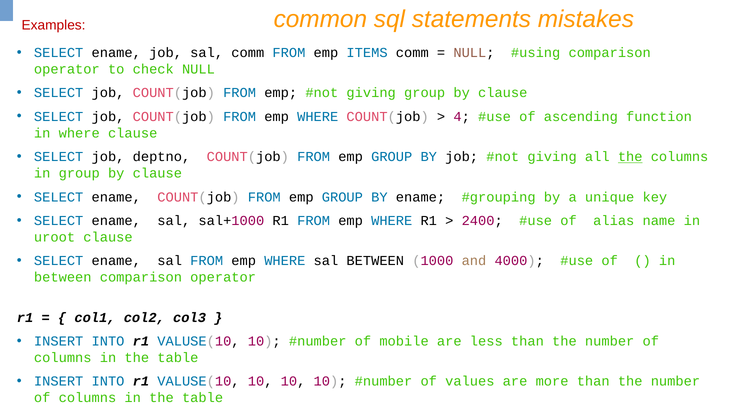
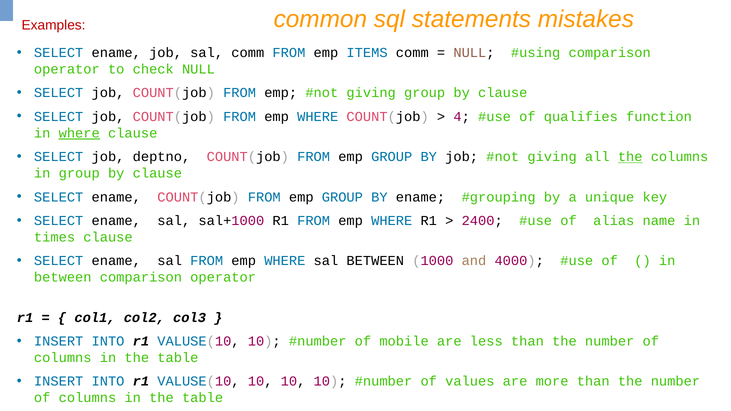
ascending: ascending -> qualifies
where at (79, 133) underline: none -> present
uroot: uroot -> times
